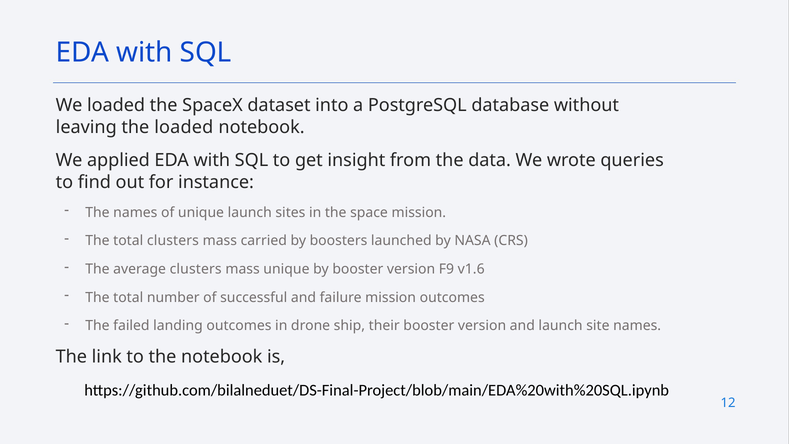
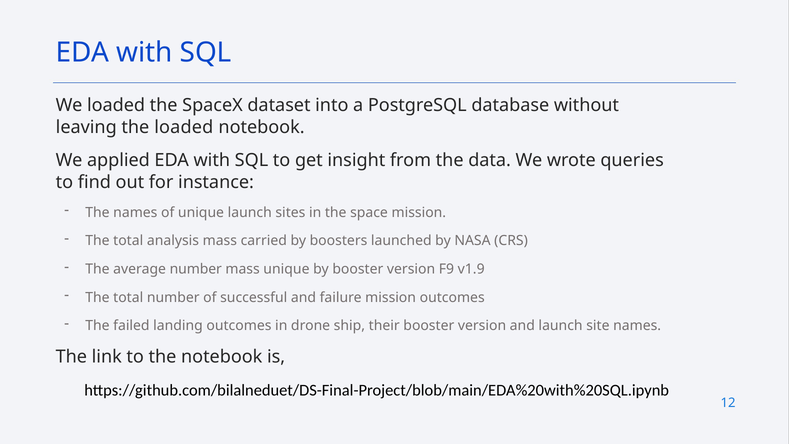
total clusters: clusters -> analysis
average clusters: clusters -> number
v1.6: v1.6 -> v1.9
